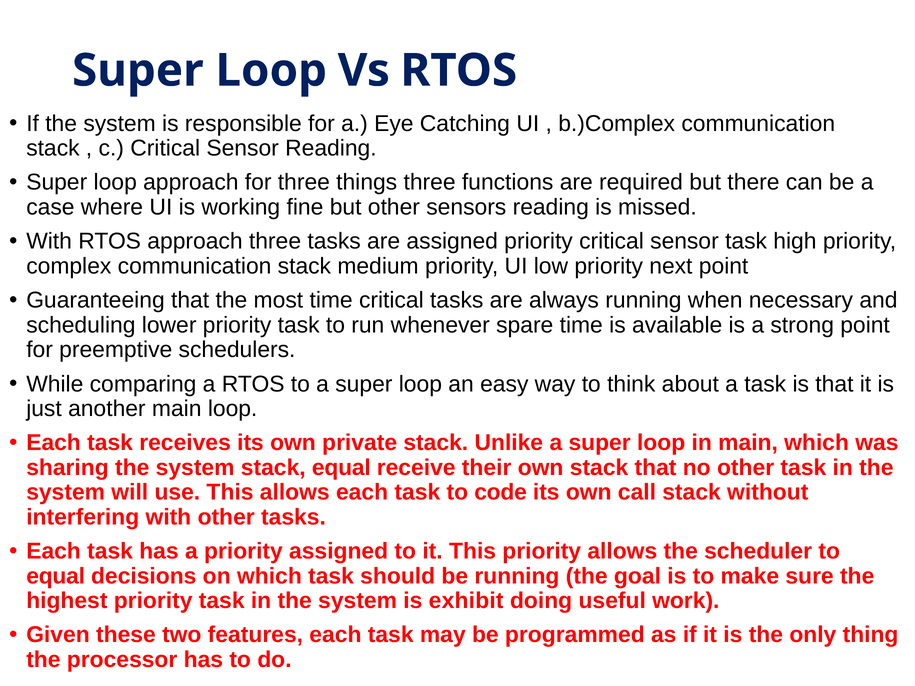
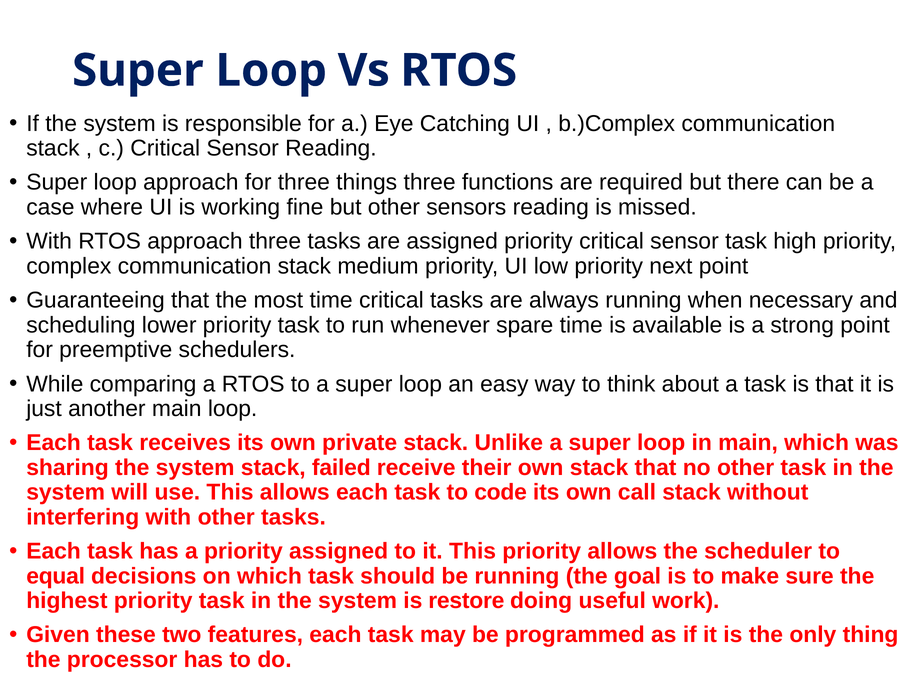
stack equal: equal -> failed
exhibit: exhibit -> restore
